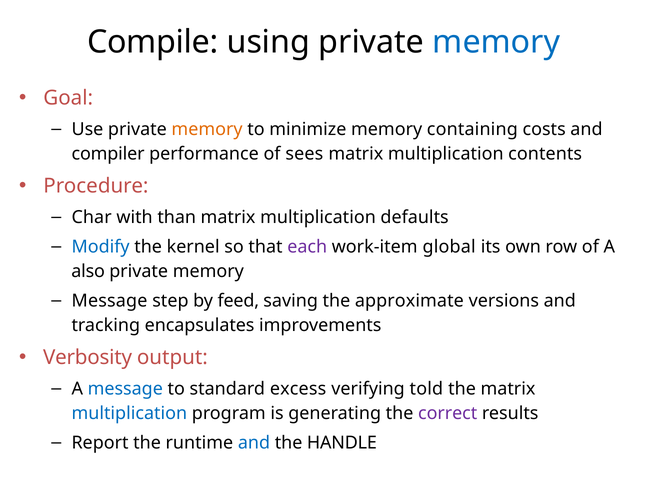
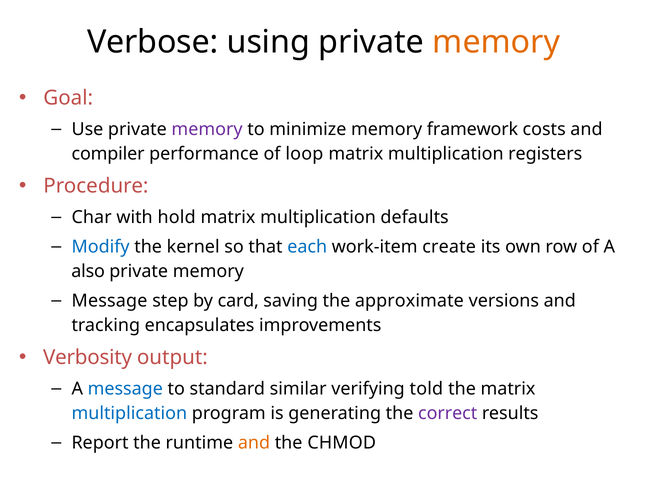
Compile: Compile -> Verbose
memory at (496, 42) colour: blue -> orange
memory at (207, 129) colour: orange -> purple
containing: containing -> framework
sees: sees -> loop
contents: contents -> registers
than: than -> hold
each colour: purple -> blue
global: global -> create
feed: feed -> card
excess: excess -> similar
and at (254, 442) colour: blue -> orange
HANDLE: HANDLE -> CHMOD
